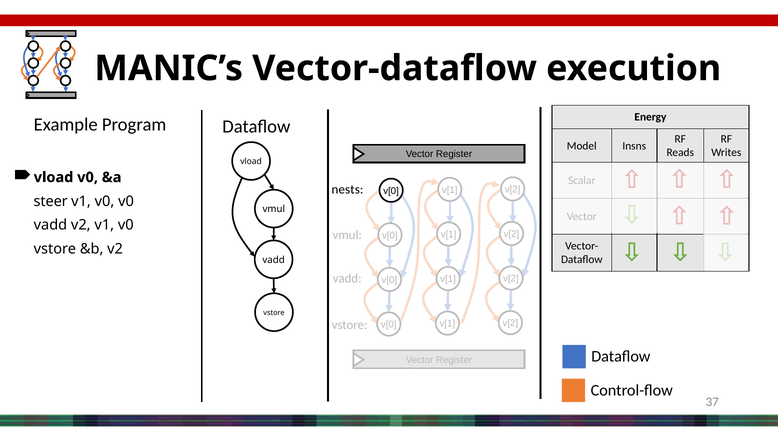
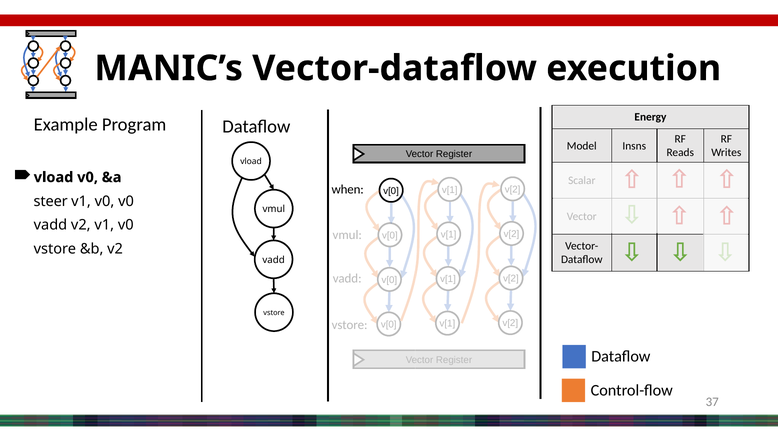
nests: nests -> when
